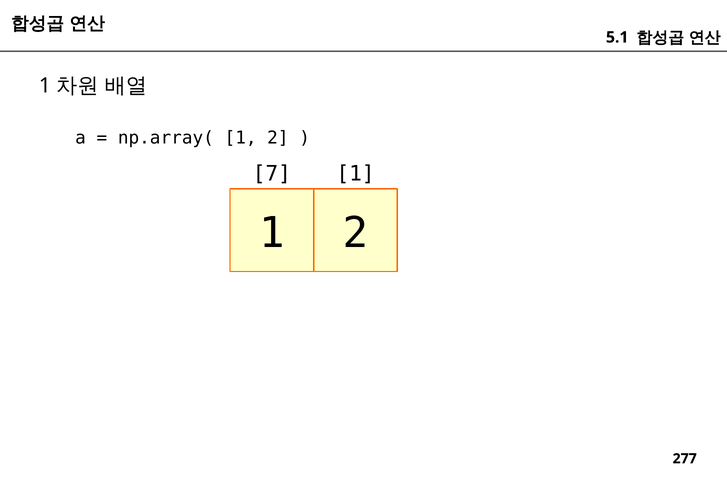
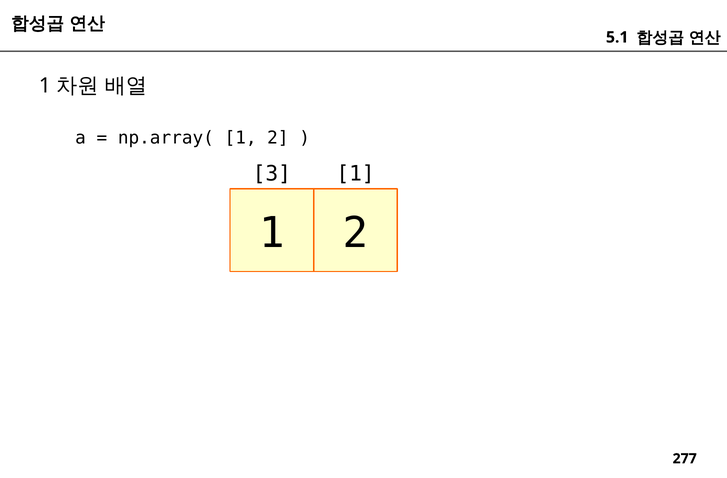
7: 7 -> 3
